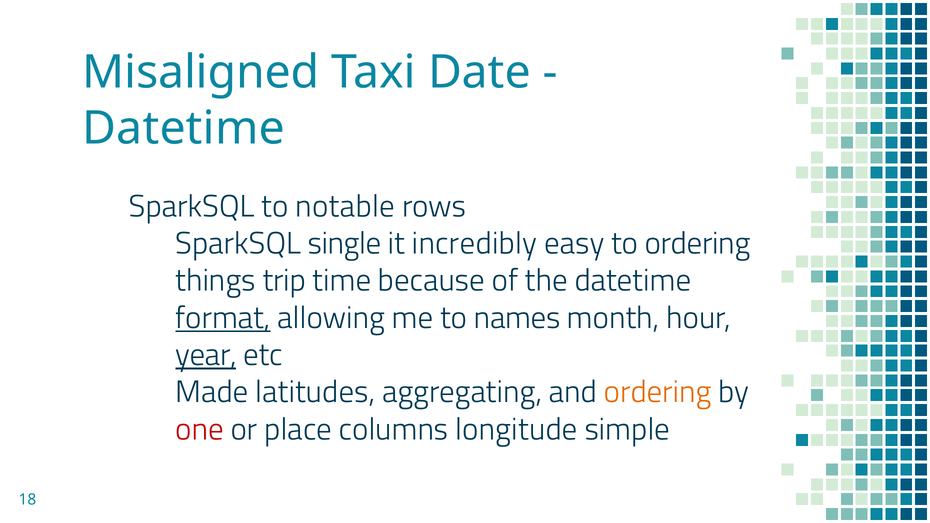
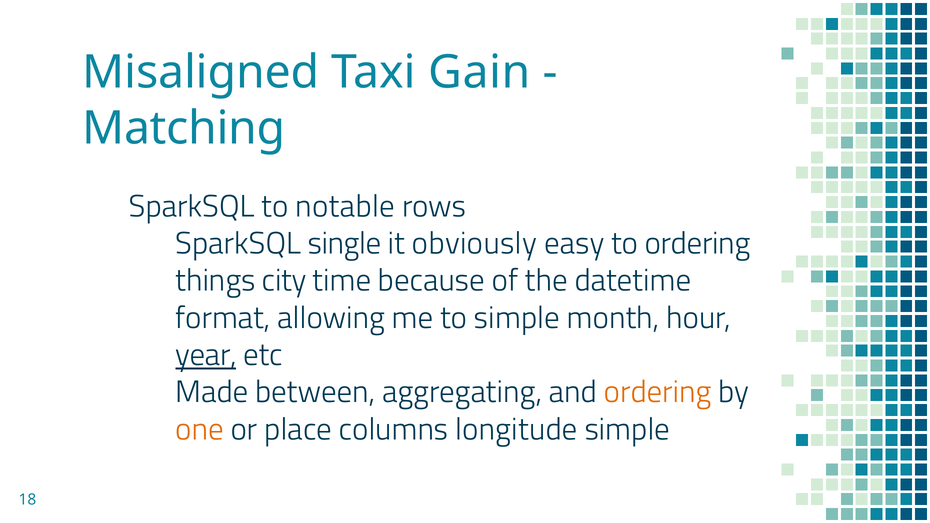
Date: Date -> Gain
Datetime at (184, 128): Datetime -> Matching
incredibly: incredibly -> obviously
trip: trip -> city
format underline: present -> none
to names: names -> simple
latitudes: latitudes -> between
one colour: red -> orange
